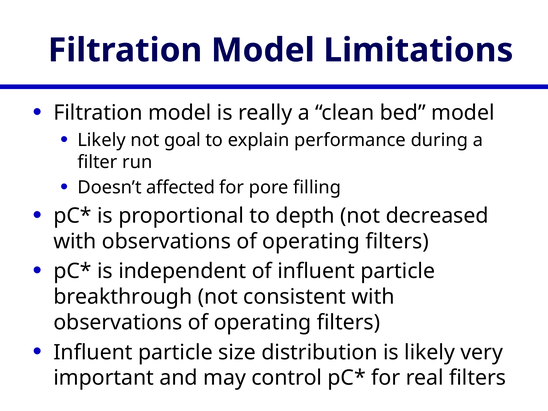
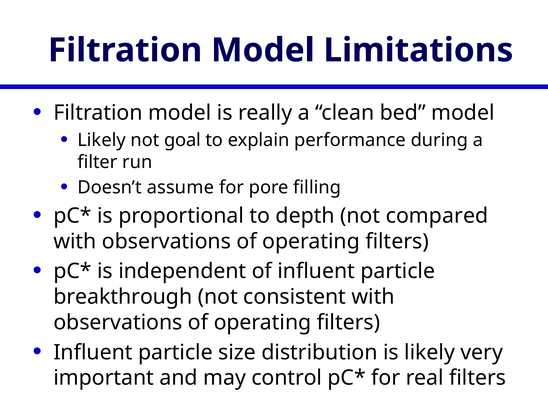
affected: affected -> assume
decreased: decreased -> compared
